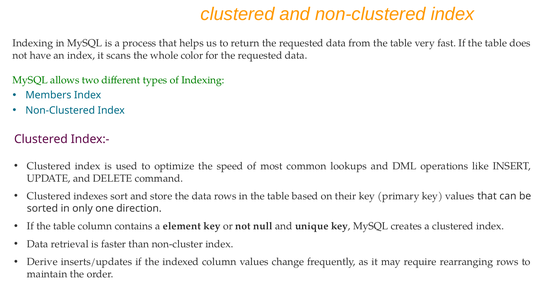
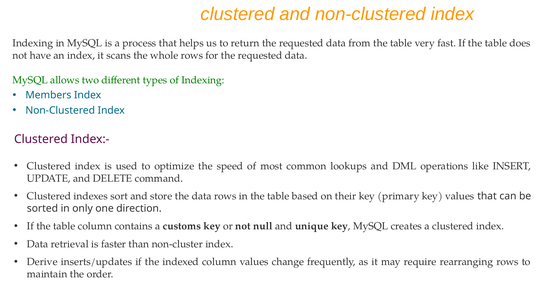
whole color: color -> rows
element: element -> customs
